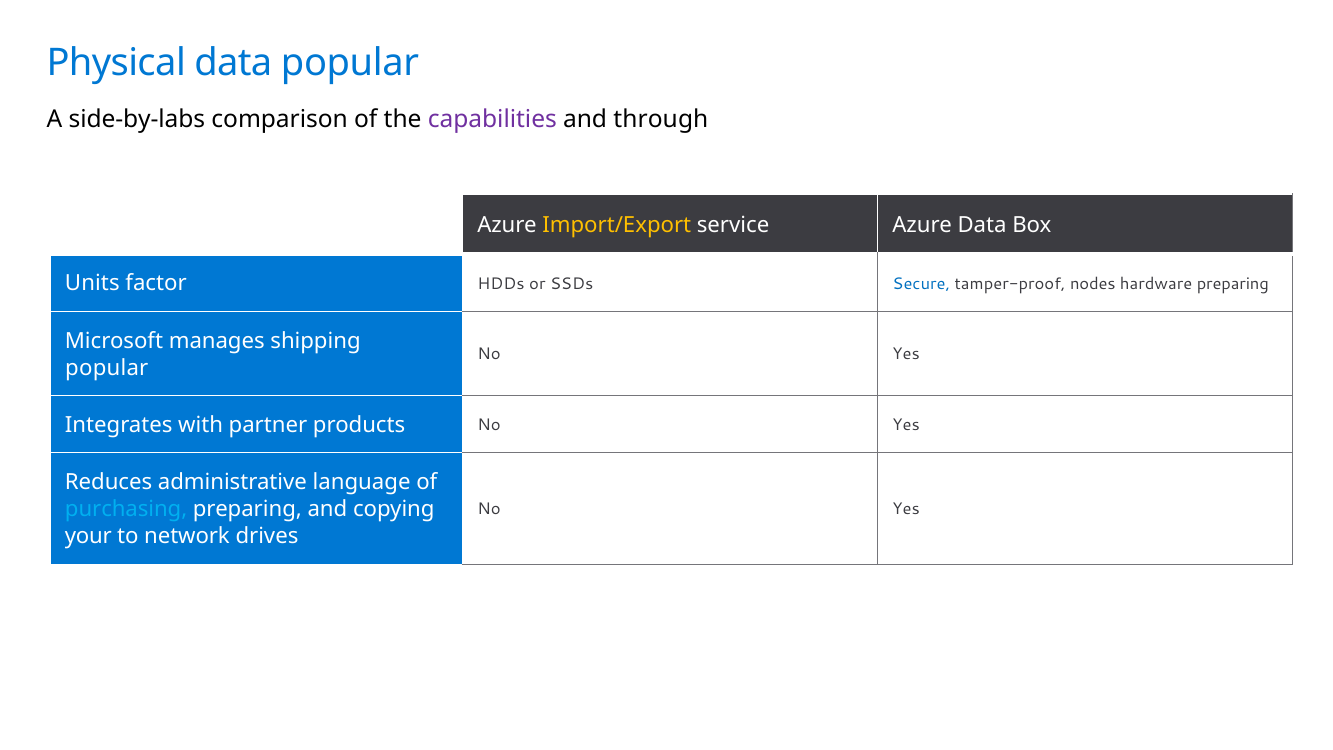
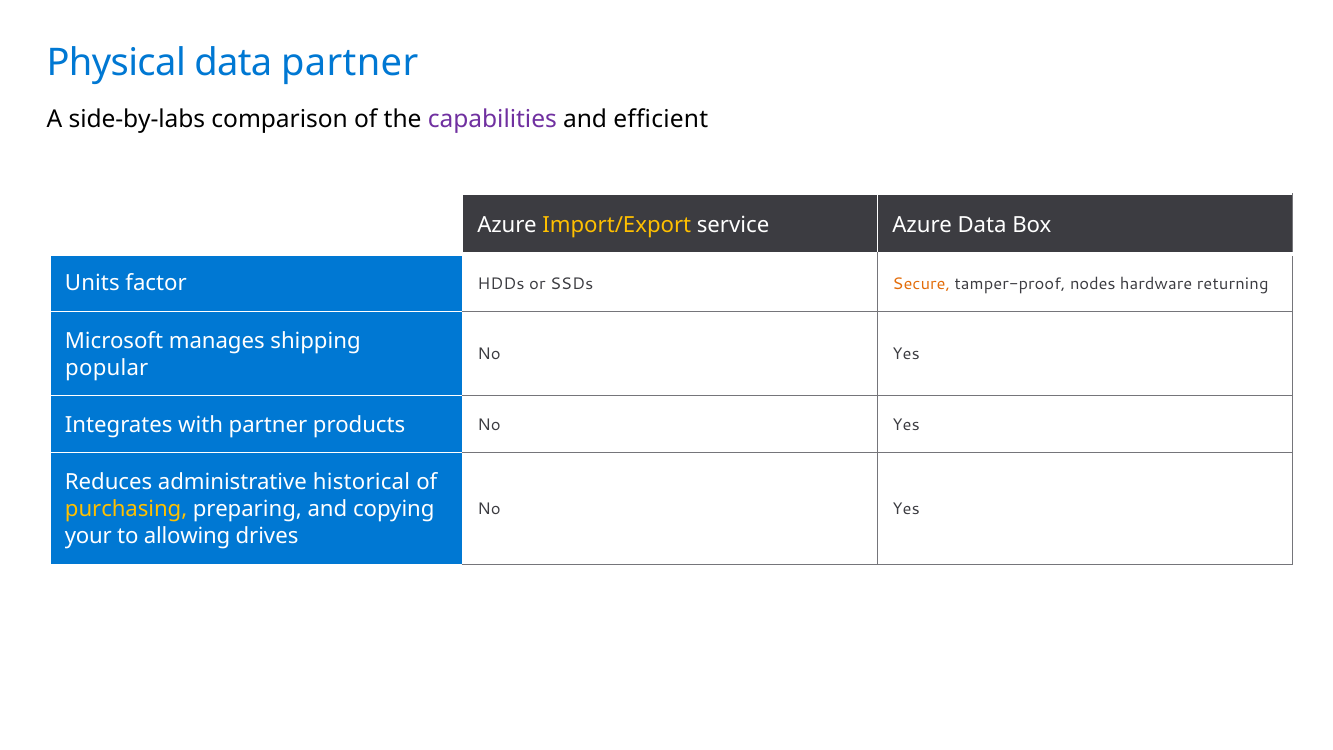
data popular: popular -> partner
through: through -> efficient
Secure colour: blue -> orange
hardware preparing: preparing -> returning
language: language -> historical
purchasing colour: light blue -> yellow
network: network -> allowing
